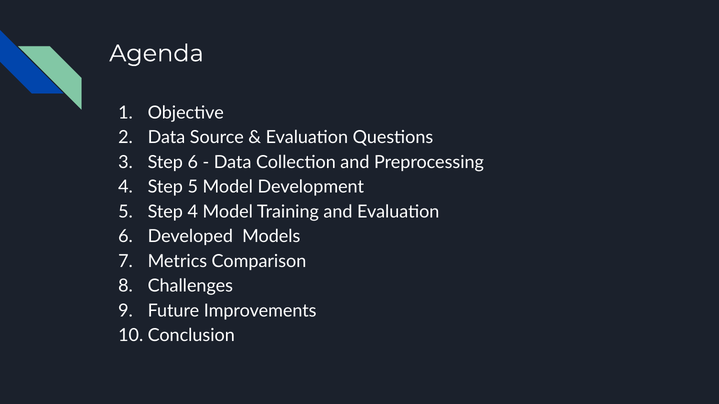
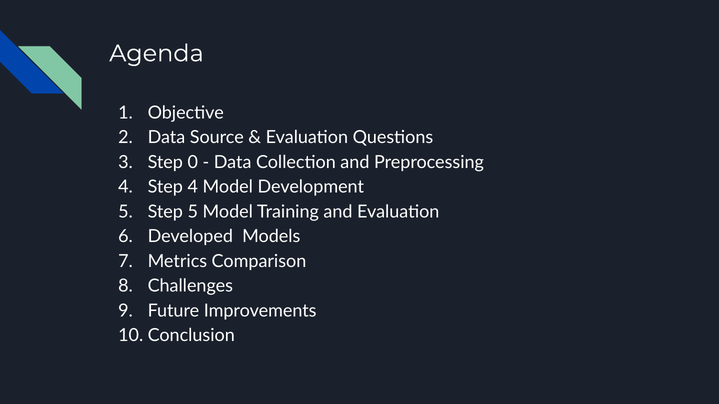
Step 6: 6 -> 0
Step 5: 5 -> 4
Step 4: 4 -> 5
